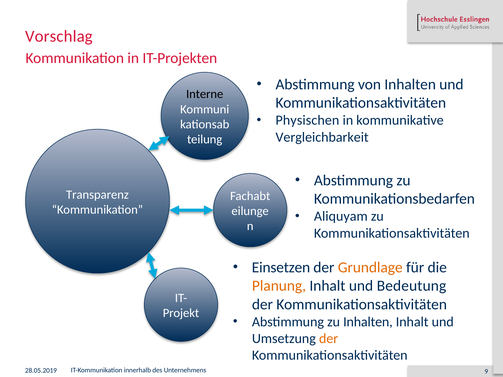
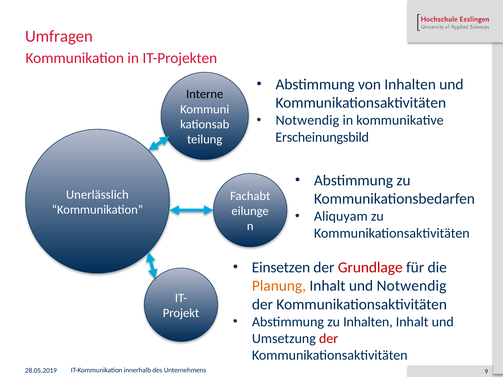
Vorschlag: Vorschlag -> Umfragen
Physischen at (307, 120): Physischen -> Notwendig
Vergleichbarkeit: Vergleichbarkeit -> Erscheinungsbild
Transparenz: Transparenz -> Unerlässlich
Grundlage colour: orange -> red
und Bedeutung: Bedeutung -> Notwendig
der at (329, 339) colour: orange -> red
